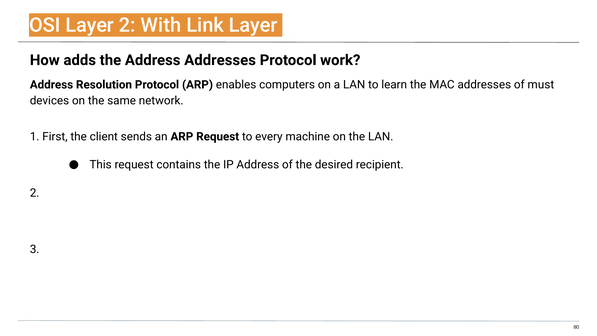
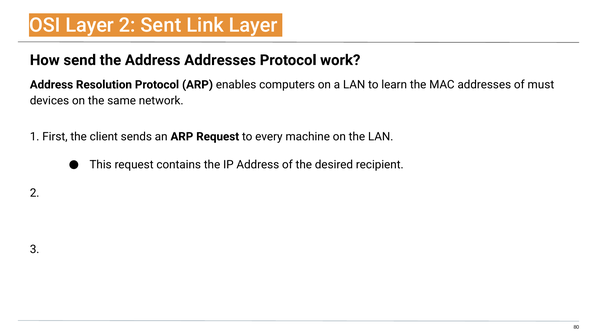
With: With -> Sent
adds: adds -> send
